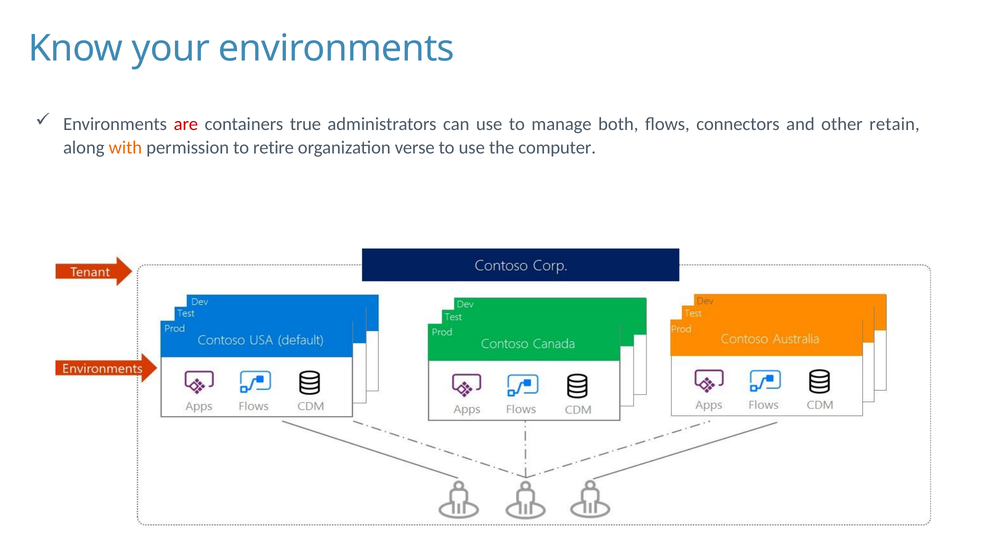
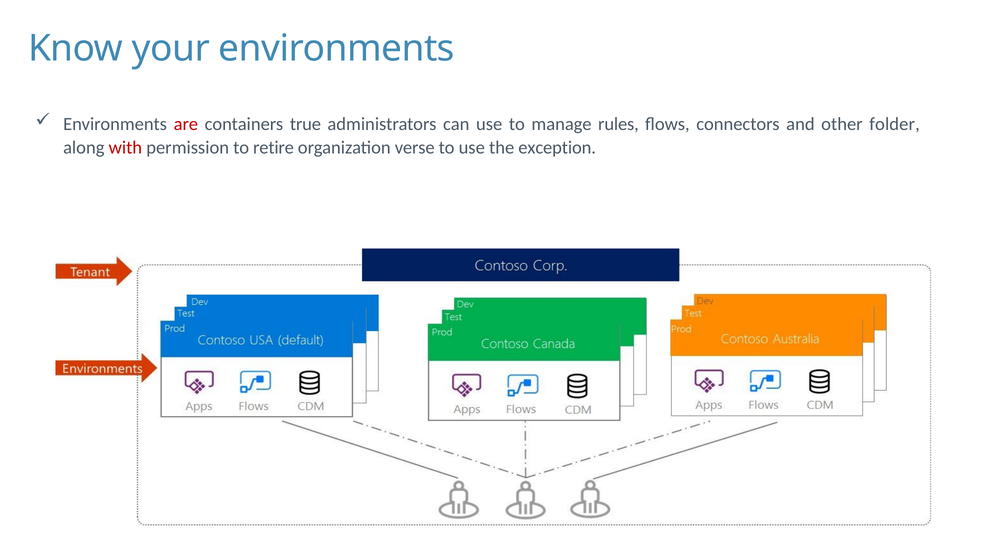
both: both -> rules
retain: retain -> folder
with colour: orange -> red
computer: computer -> exception
